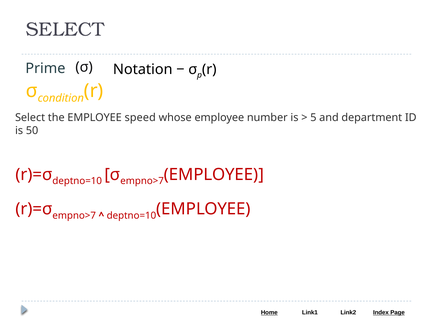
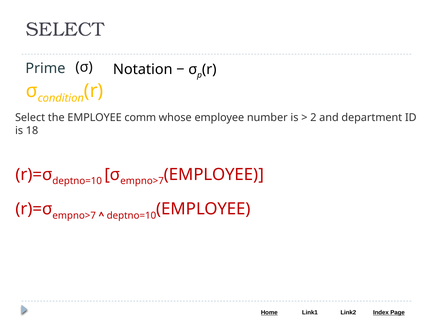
speed: speed -> comm
5: 5 -> 2
50: 50 -> 18
